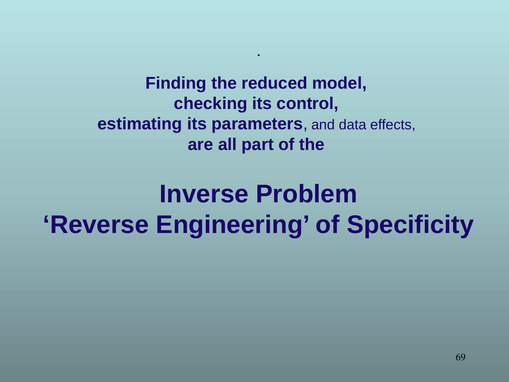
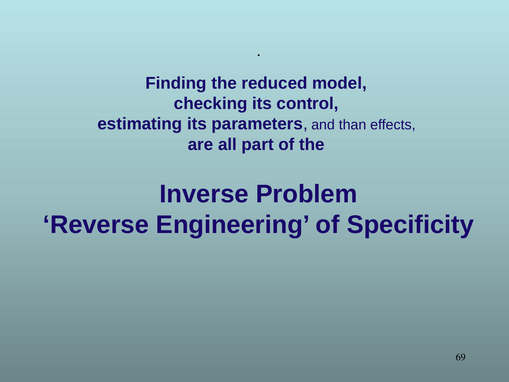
data: data -> than
